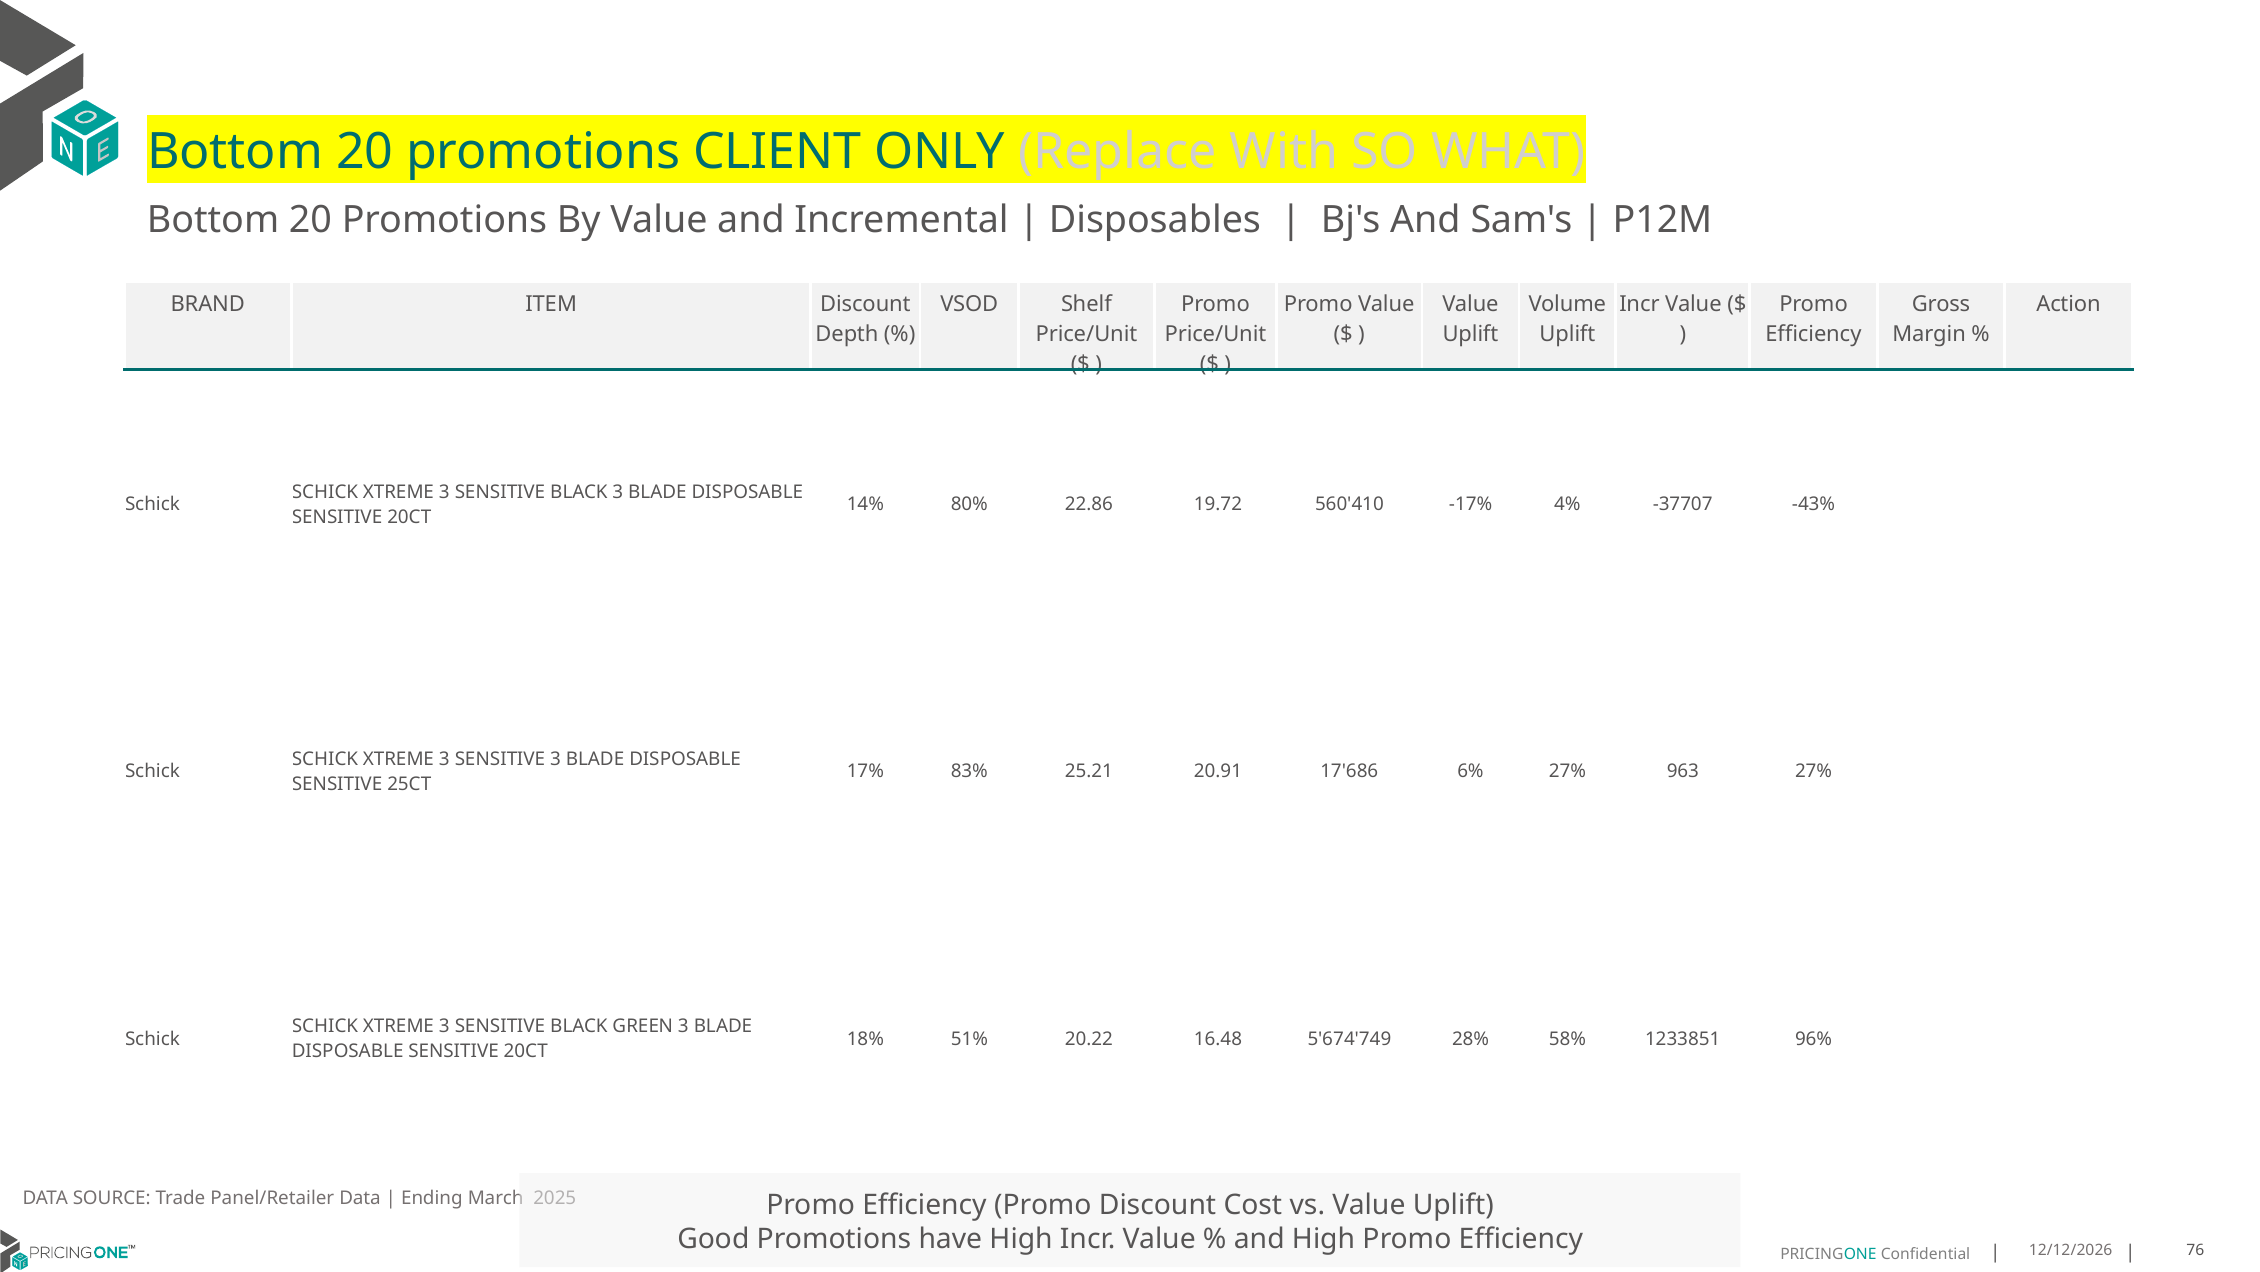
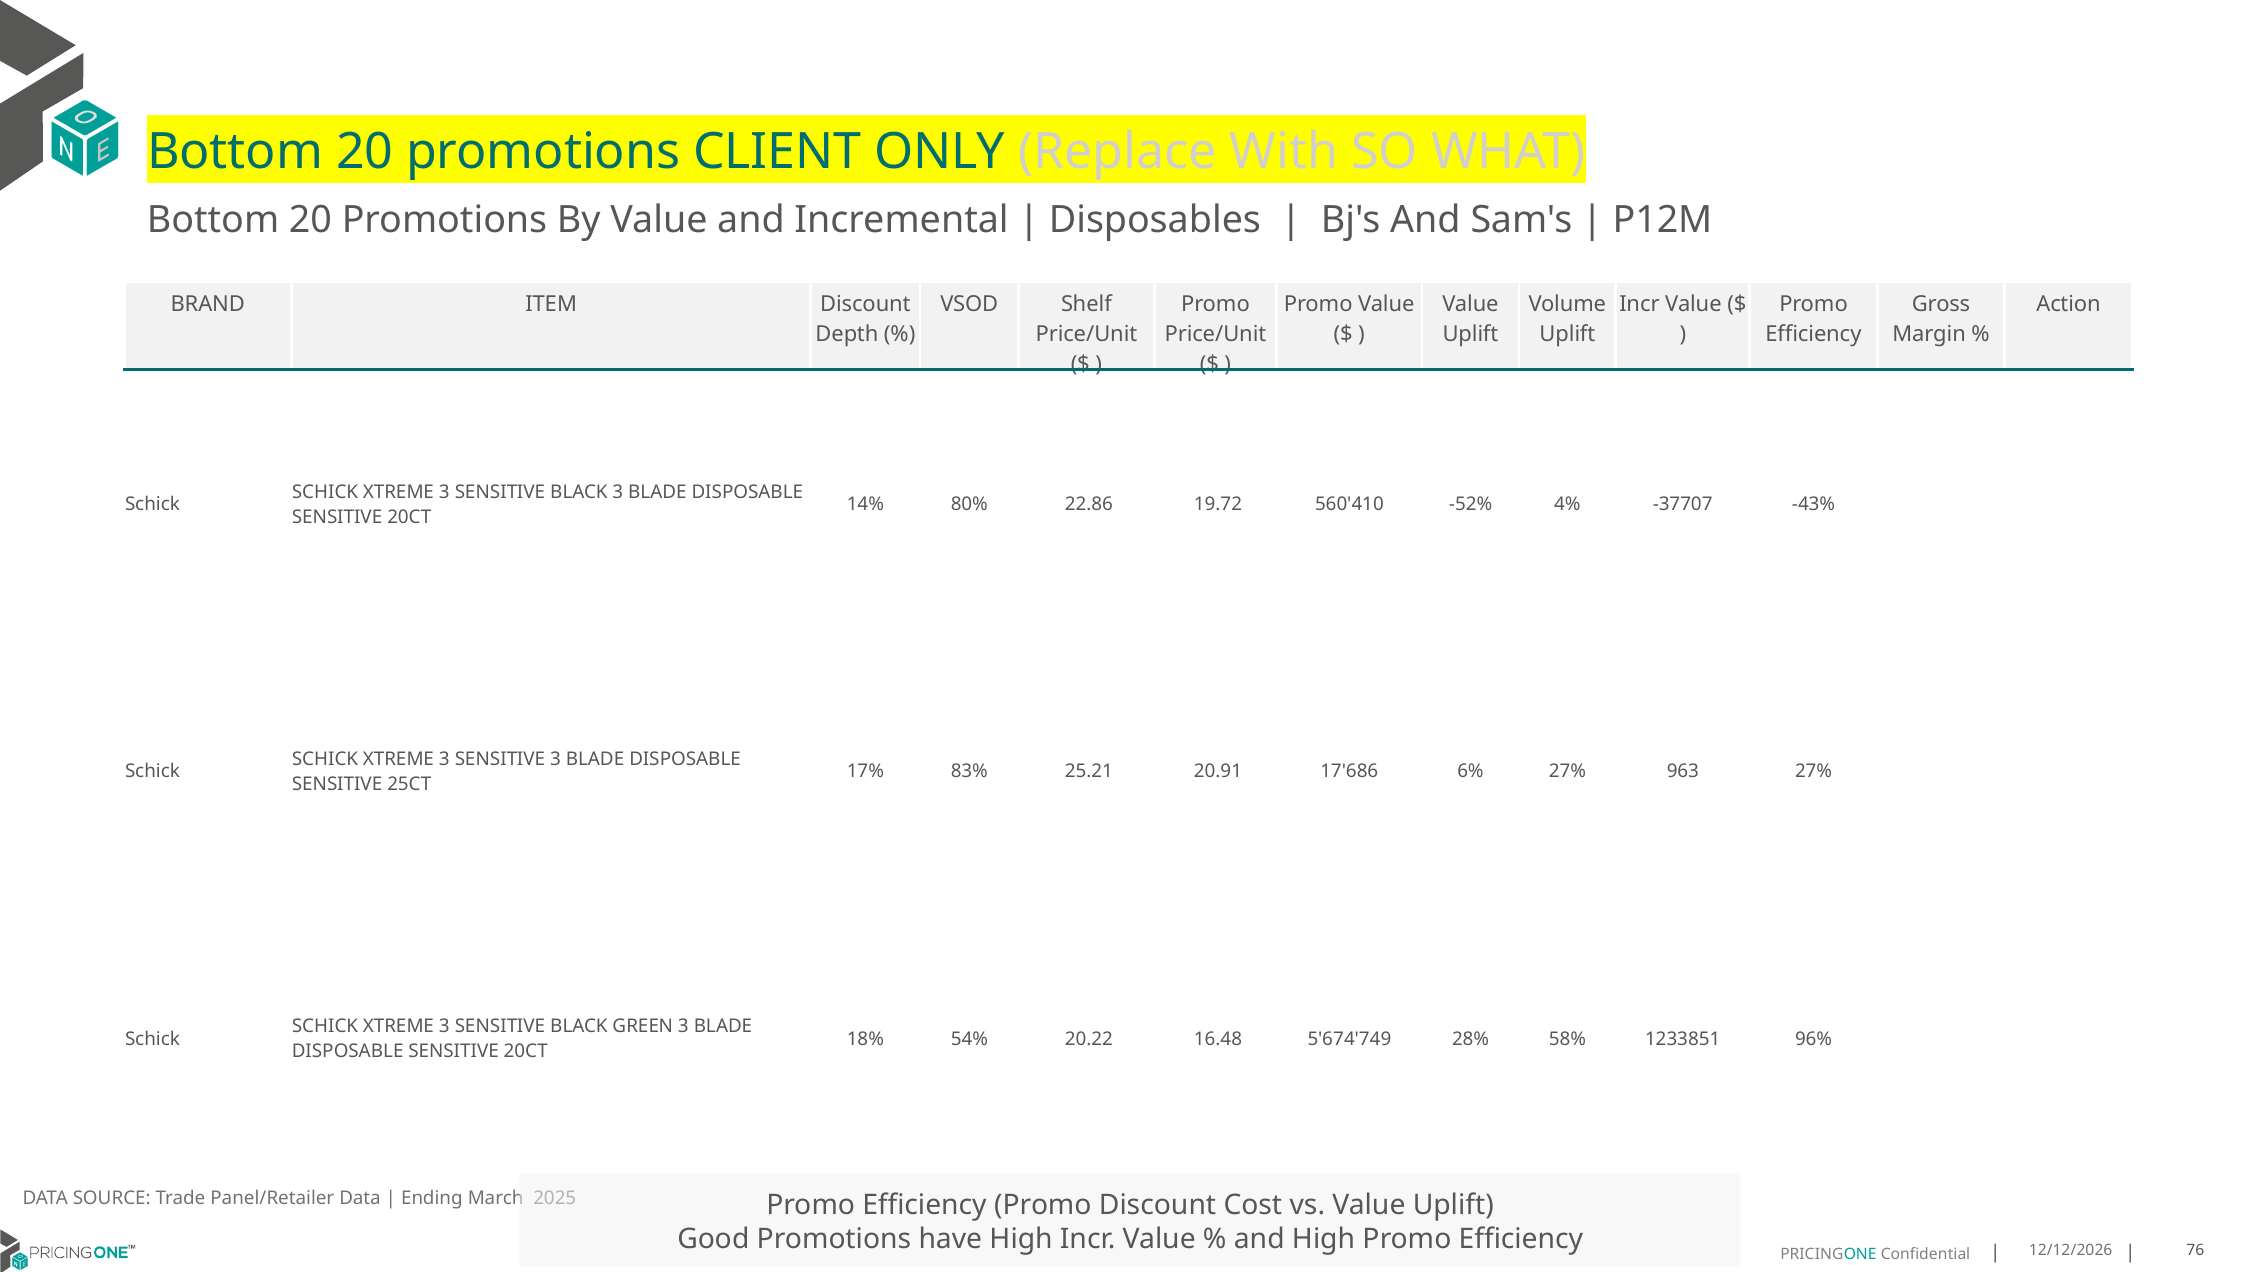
-17%: -17% -> -52%
51%: 51% -> 54%
